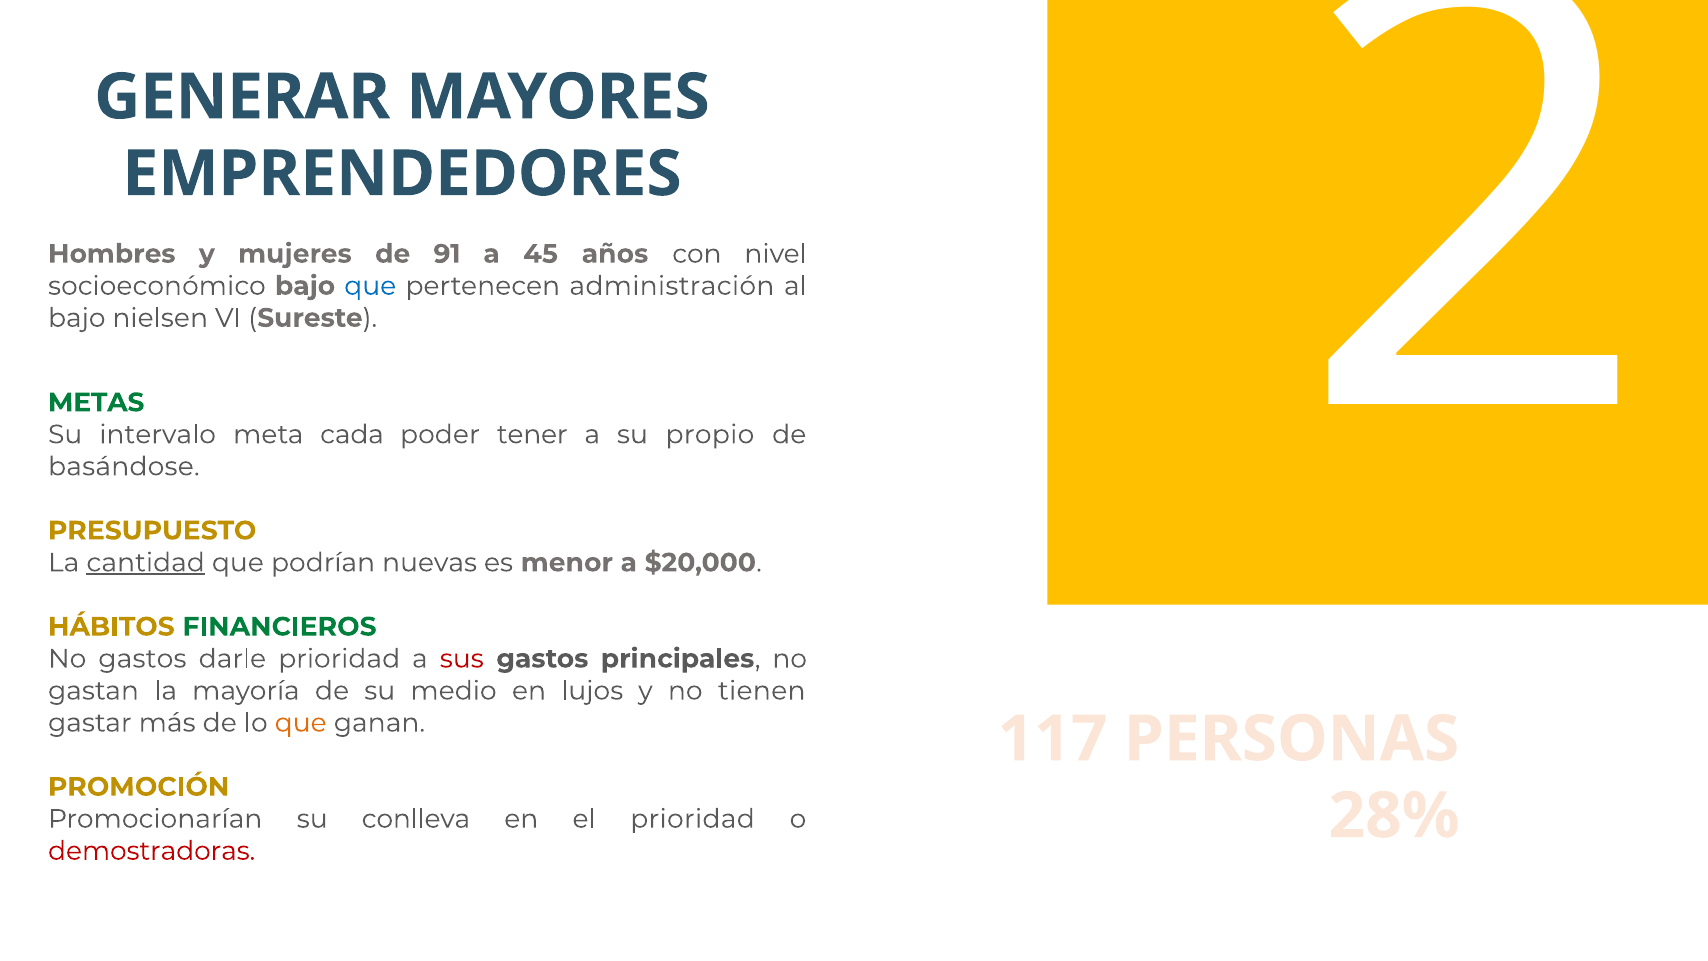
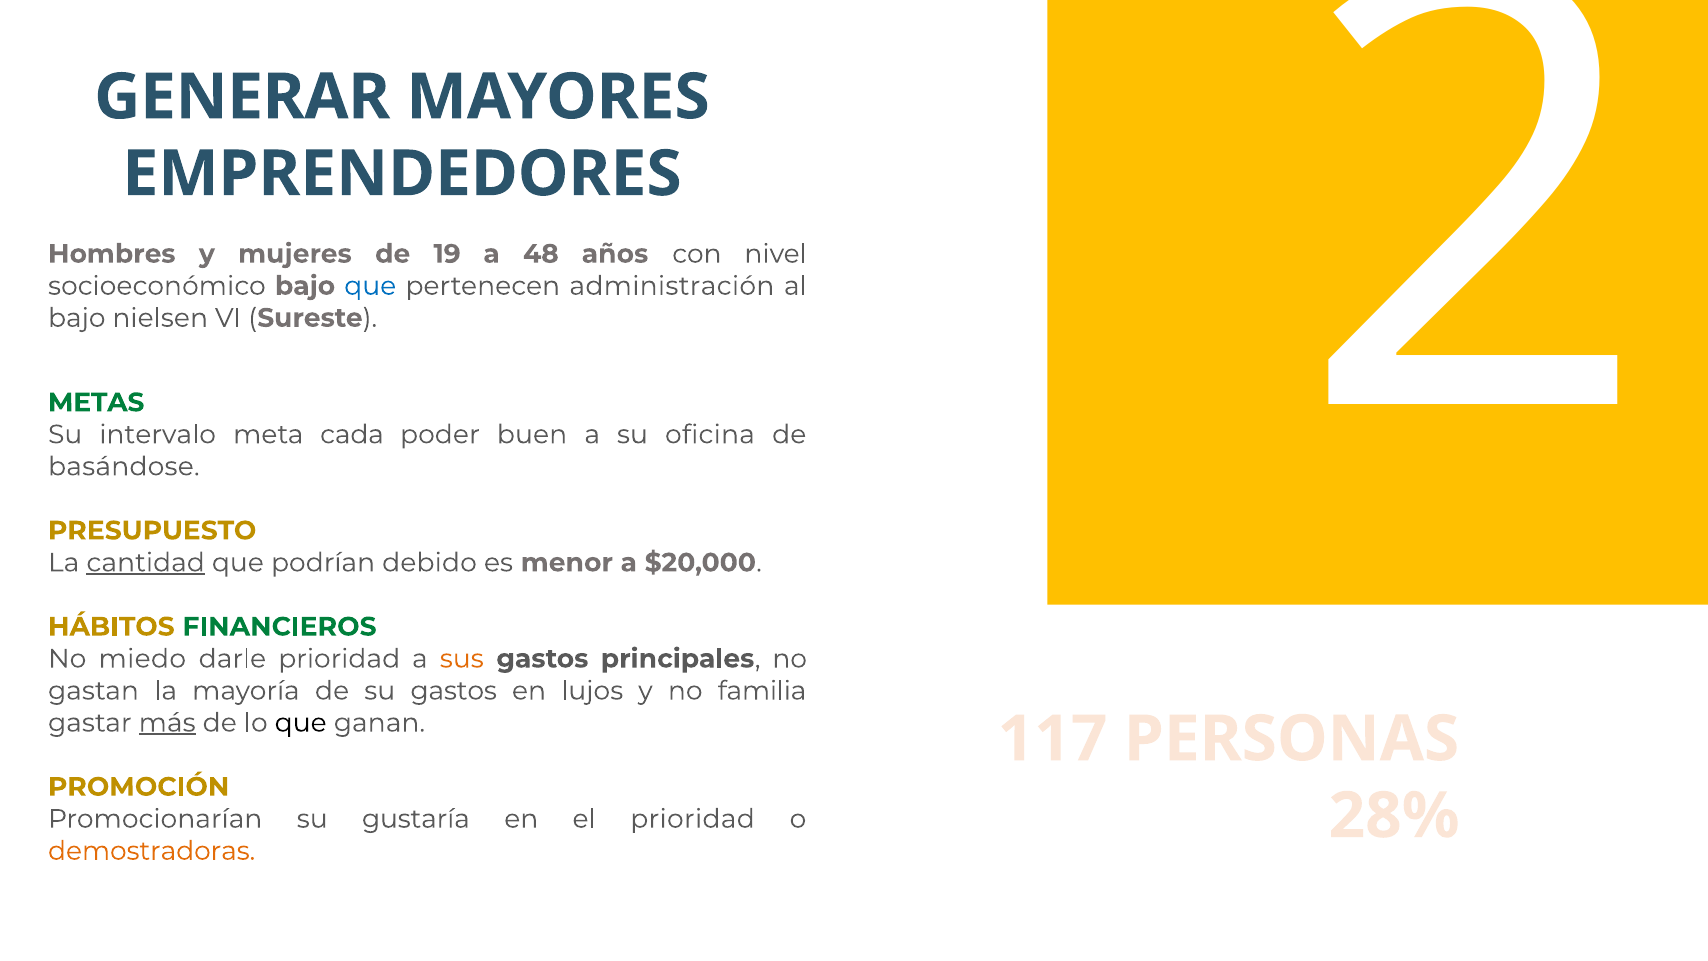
91: 91 -> 19
45: 45 -> 48
tener: tener -> buen
propio: propio -> oficina
nuevas: nuevas -> debido
No gastos: gastos -> miedo
sus colour: red -> orange
su medio: medio -> gastos
tienen: tienen -> familia
más underline: none -> present
que at (301, 723) colour: orange -> black
conlleva: conlleva -> gustaría
demostradoras colour: red -> orange
